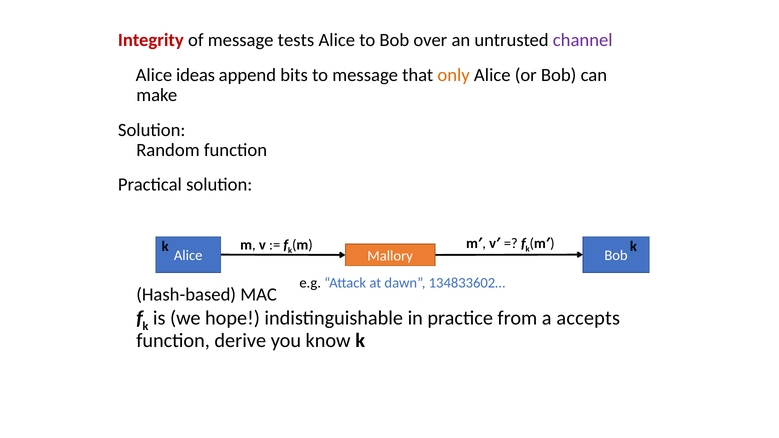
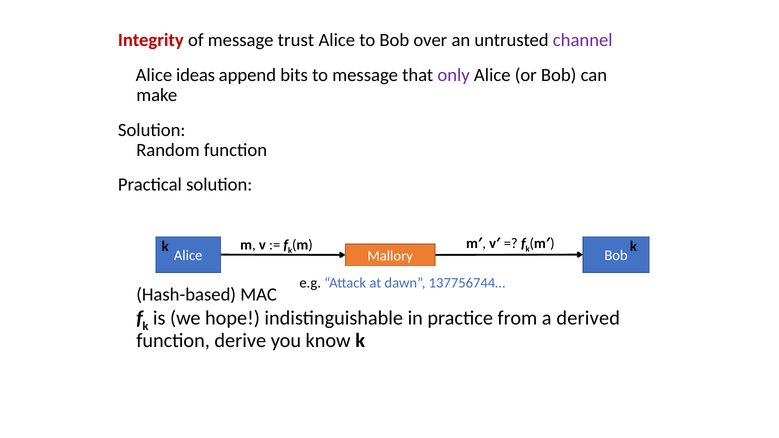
tests: tests -> trust
only colour: orange -> purple
134833602…: 134833602… -> 137756744…
accepts: accepts -> derived
